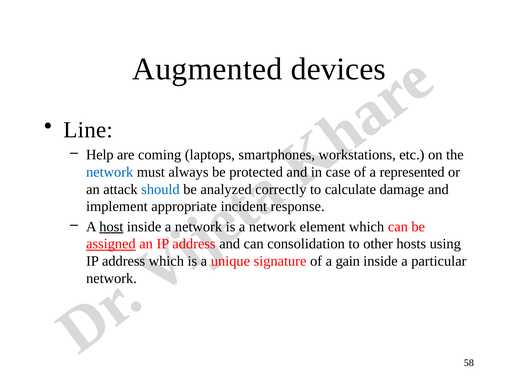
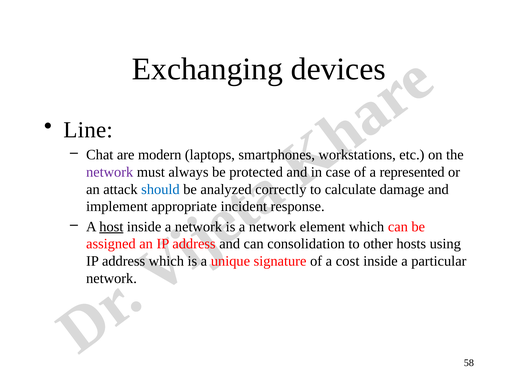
Augmented: Augmented -> Exchanging
Help: Help -> Chat
coming: coming -> modern
network at (110, 172) colour: blue -> purple
assigned underline: present -> none
gain: gain -> cost
